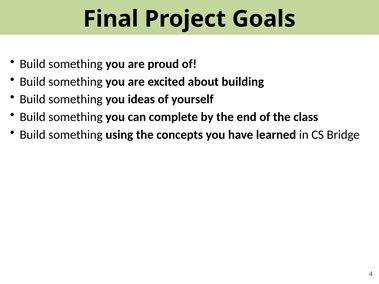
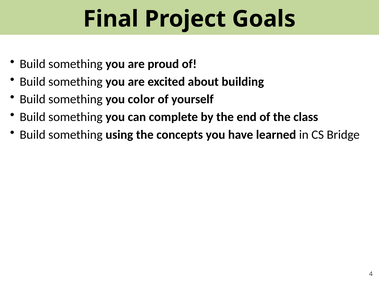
ideas: ideas -> color
